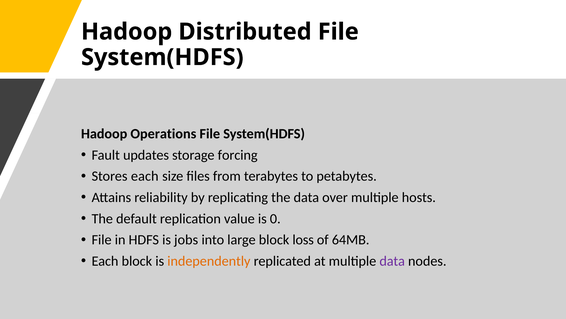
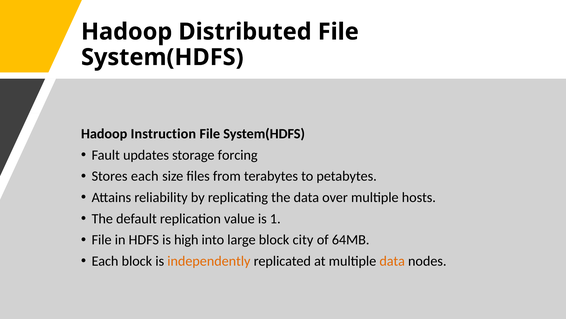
Operations: Operations -> Instruction
0: 0 -> 1
jobs: jobs -> high
loss: loss -> city
data at (392, 261) colour: purple -> orange
